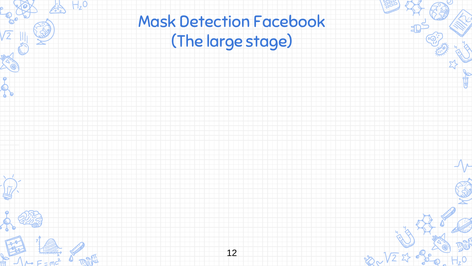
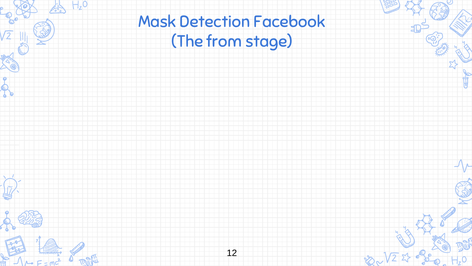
large: large -> from
